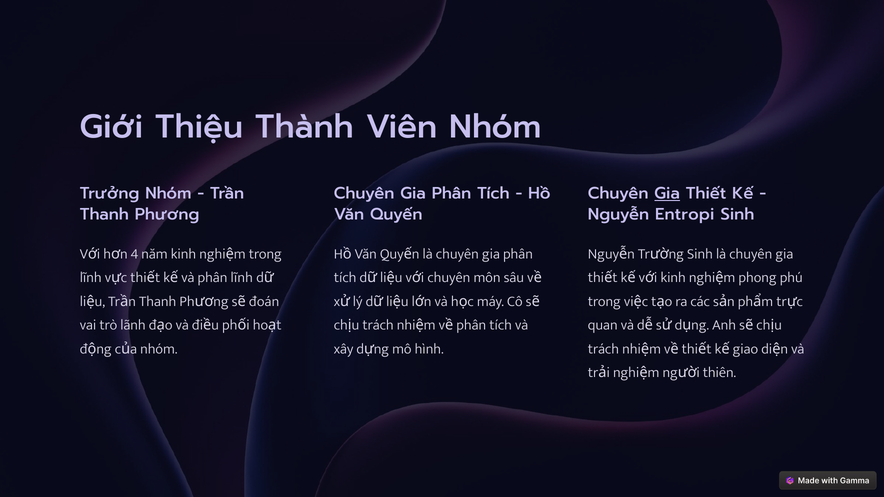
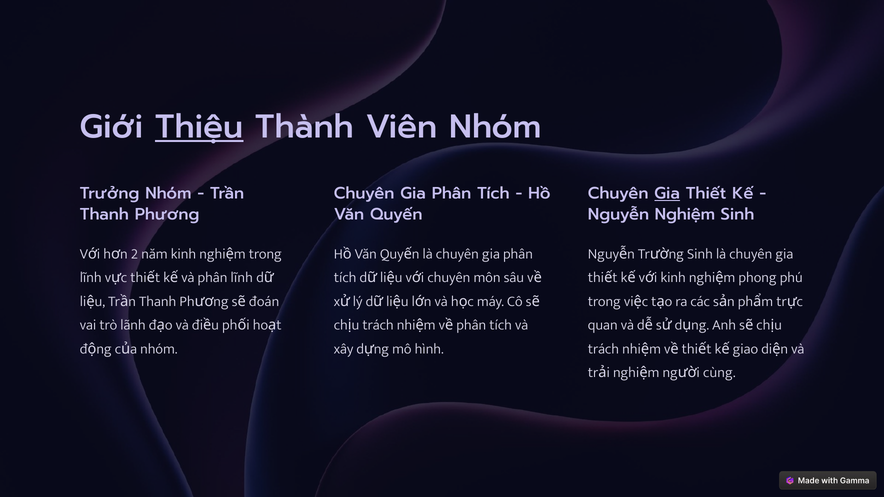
Thiệu underline: none -> present
Entropi: Entropi -> Nghiệm
4: 4 -> 2
thiên: thiên -> cùng
